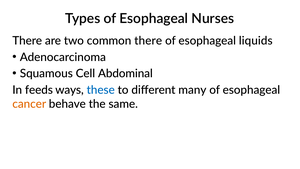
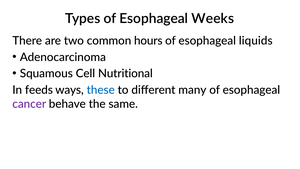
Nurses: Nurses -> Weeks
common there: there -> hours
Abdominal: Abdominal -> Nutritional
cancer colour: orange -> purple
